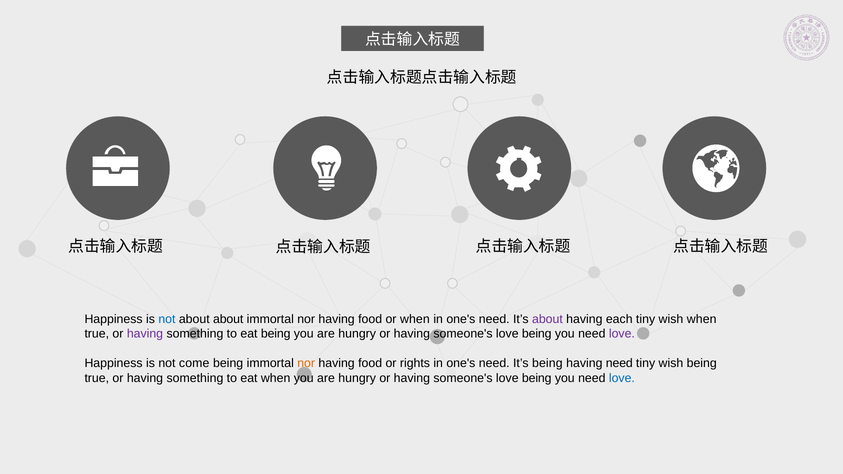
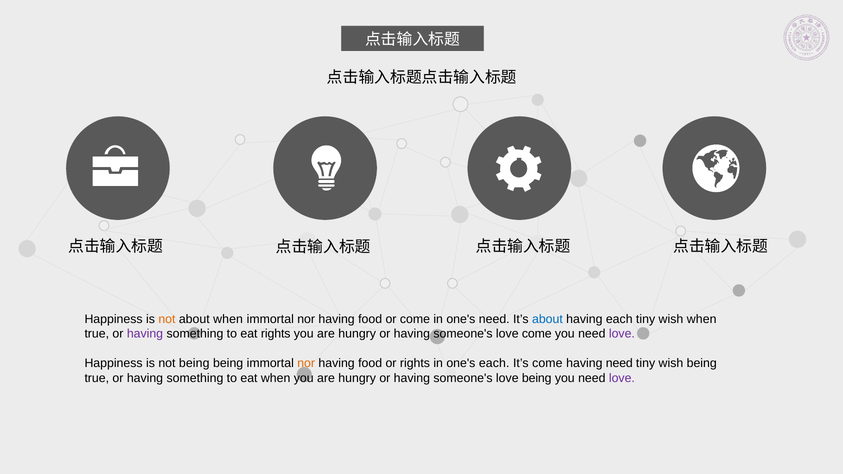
not at (167, 319) colour: blue -> orange
about about: about -> when
or when: when -> come
about at (547, 319) colour: purple -> blue
eat being: being -> rights
being at (537, 334): being -> come
not come: come -> being
rights in one's need: need -> each
It’s being: being -> come
love at (622, 378) colour: blue -> purple
